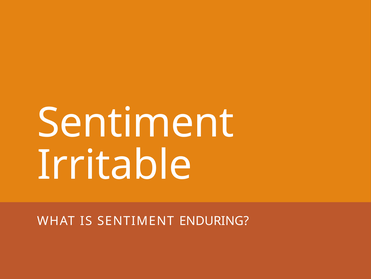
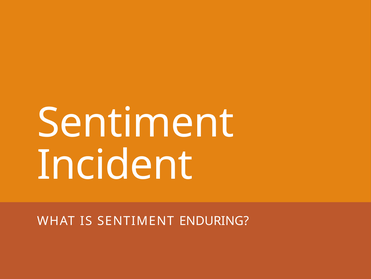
Irritable: Irritable -> Incident
